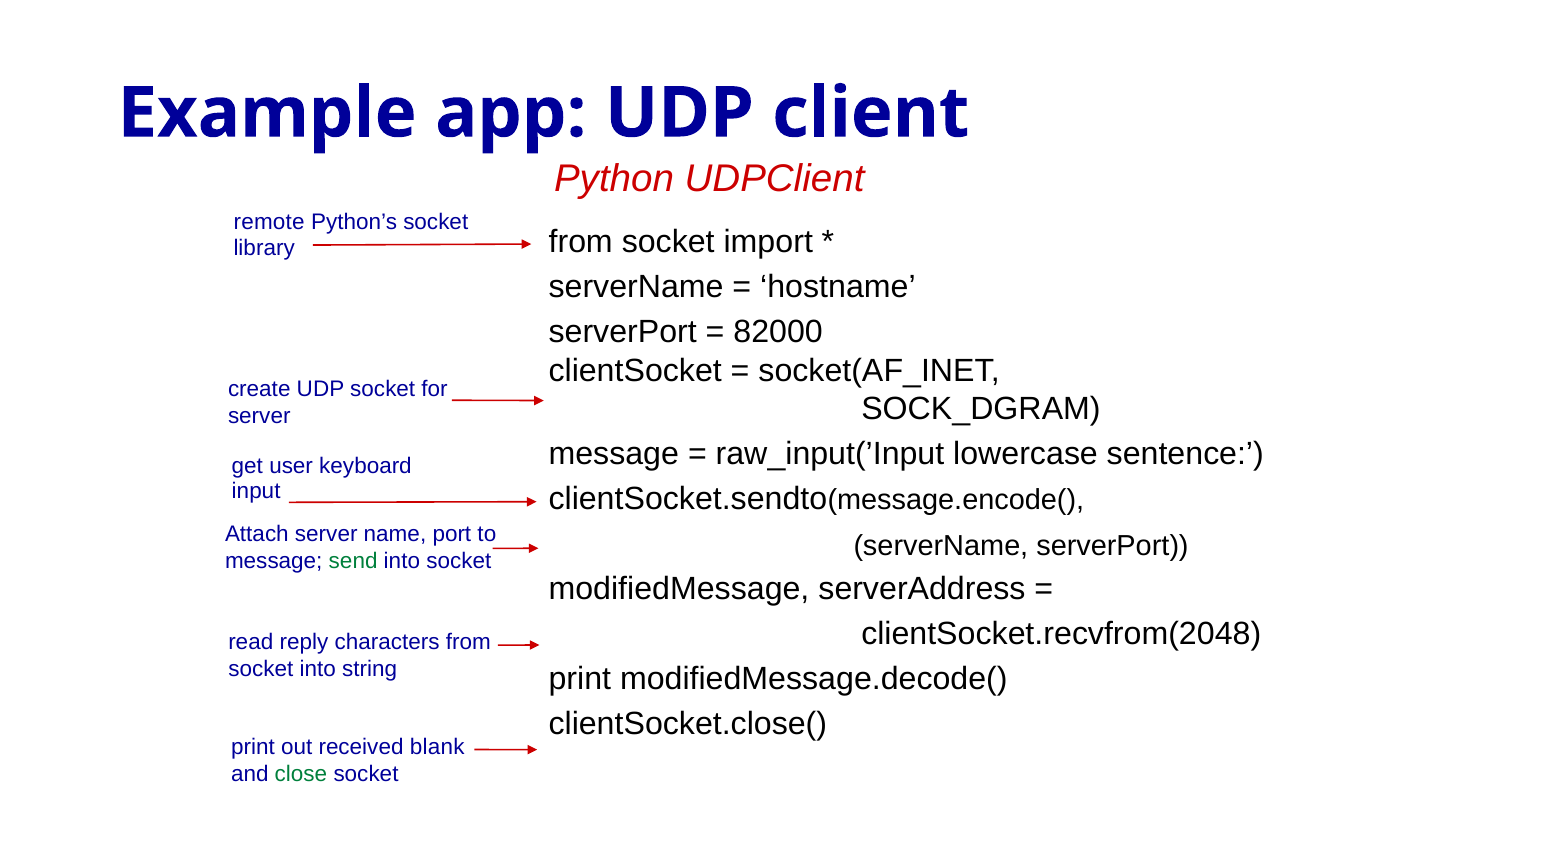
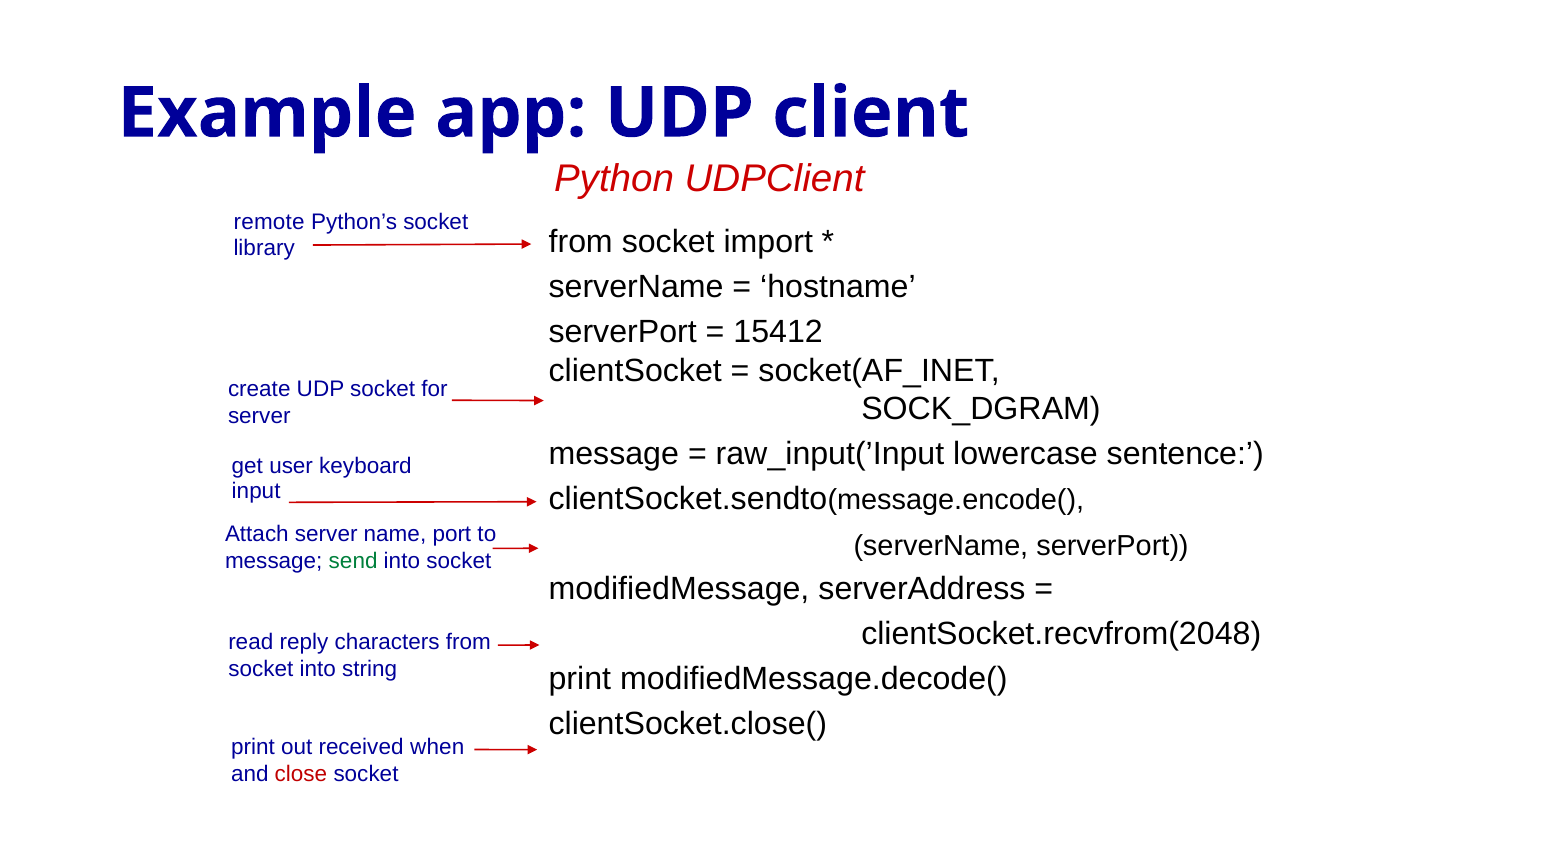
82000: 82000 -> 15412
blank: blank -> when
close colour: green -> red
